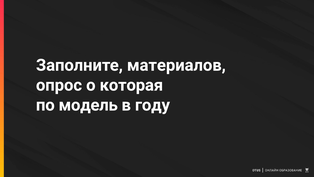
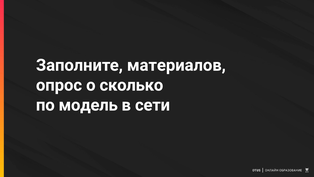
которая: которая -> сколько
году: году -> сети
